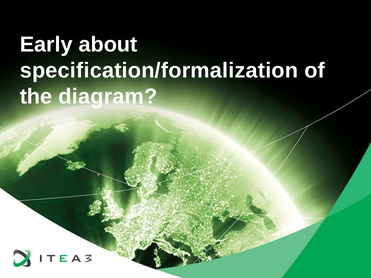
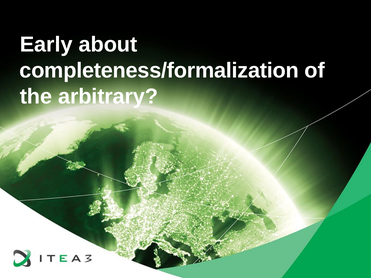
specification/formalization: specification/formalization -> completeness/formalization
diagram: diagram -> arbitrary
